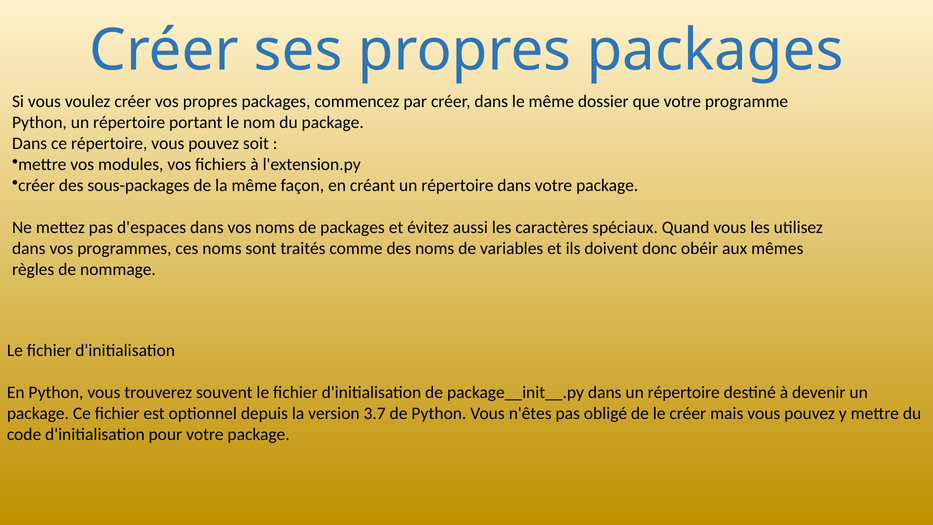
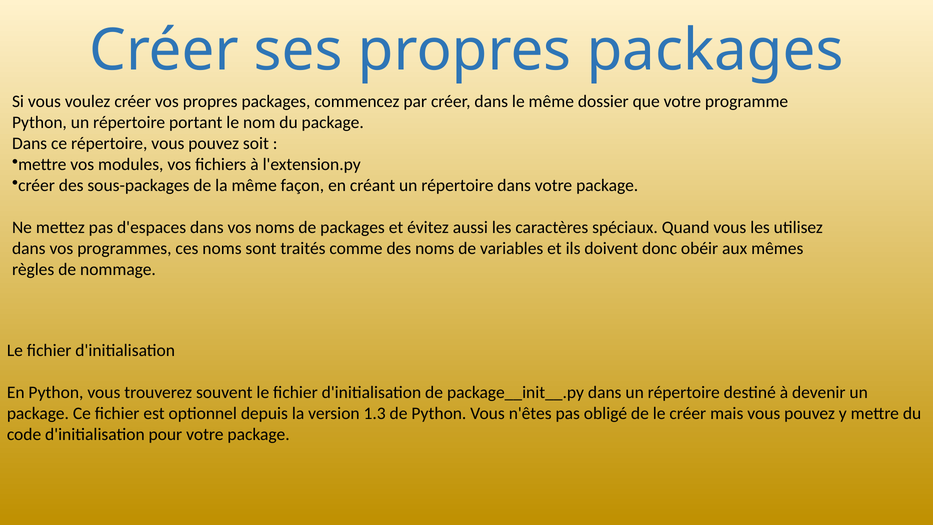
3.7: 3.7 -> 1.3
